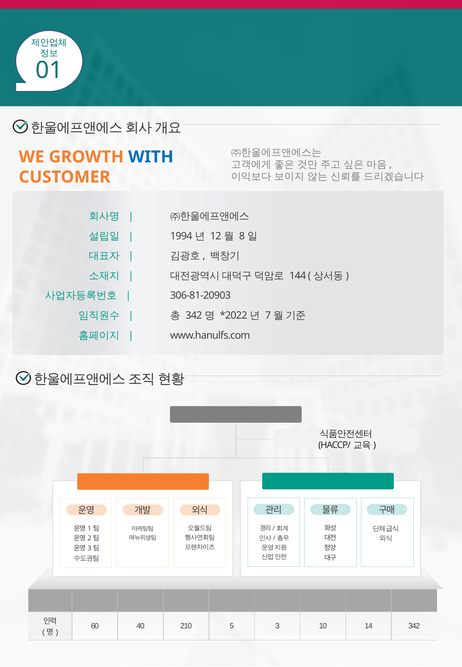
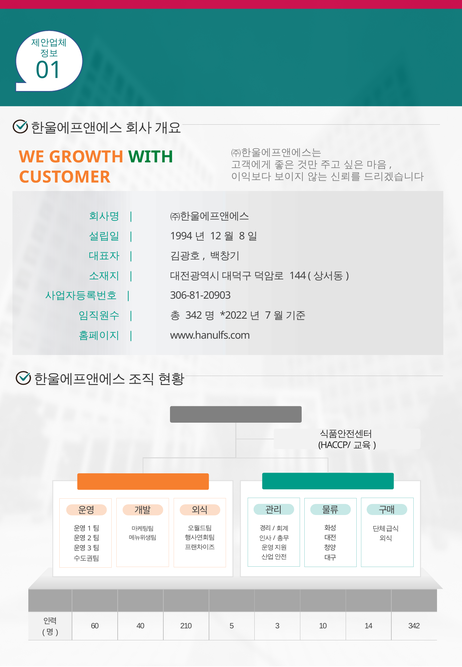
WITH colour: blue -> green
